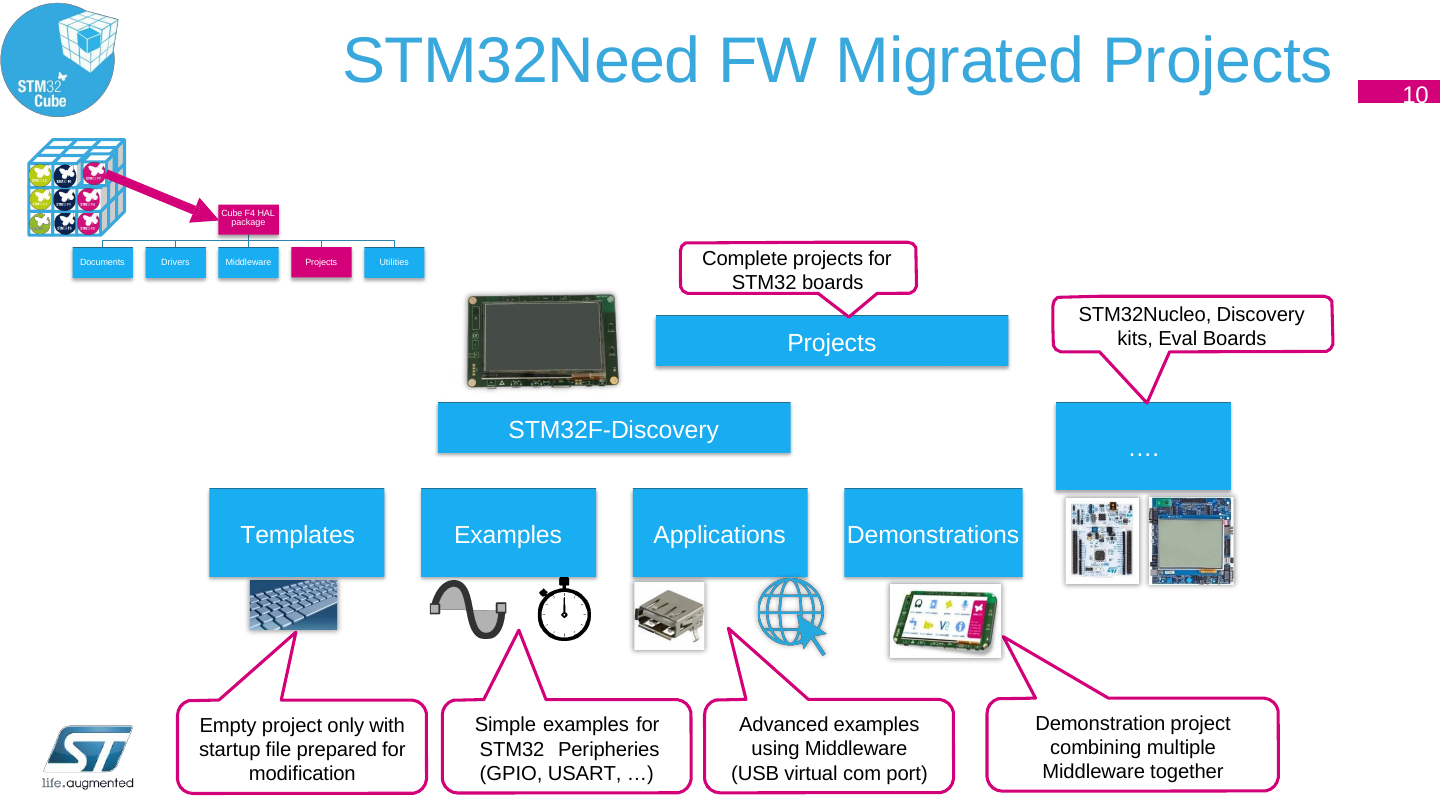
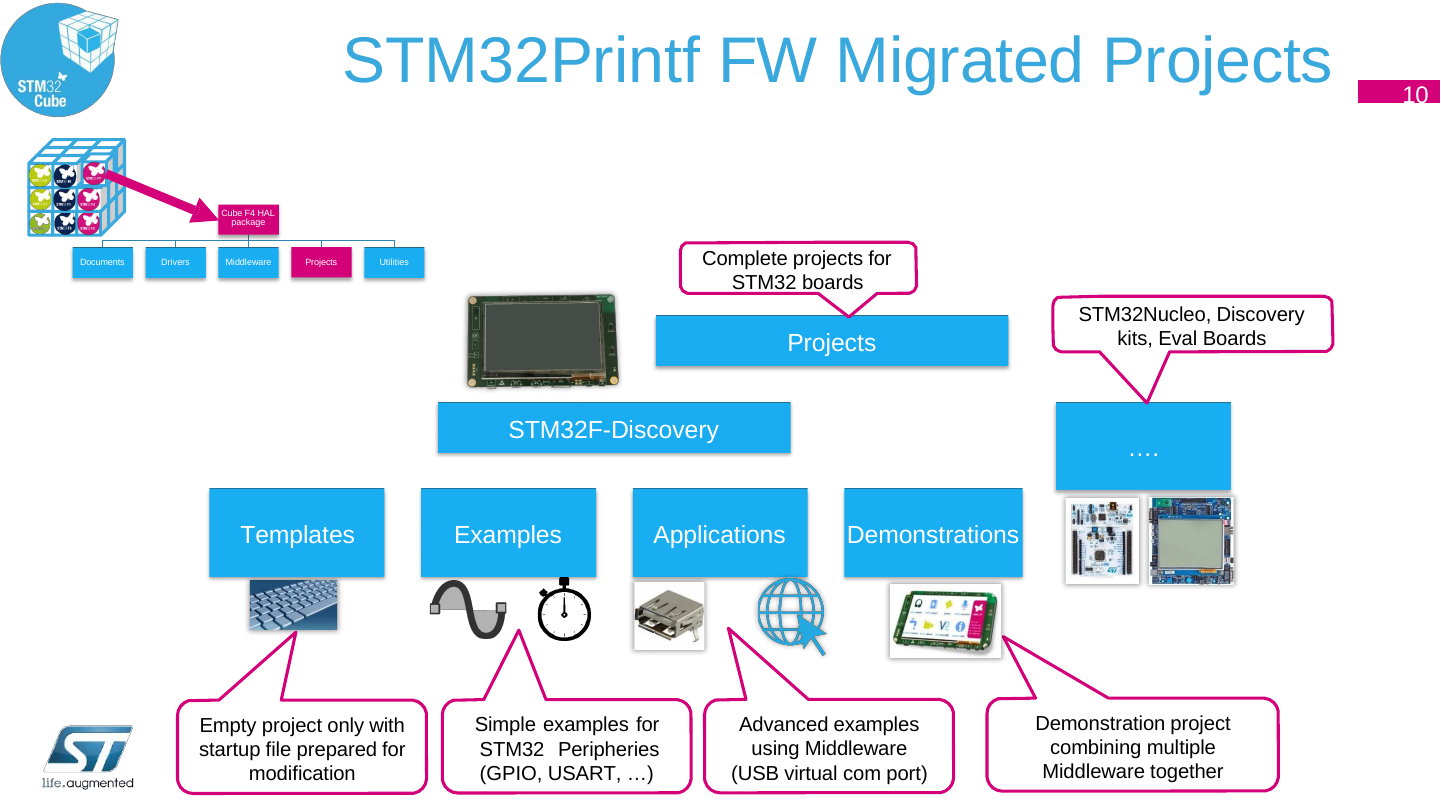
STM32Need: STM32Need -> STM32Printf
